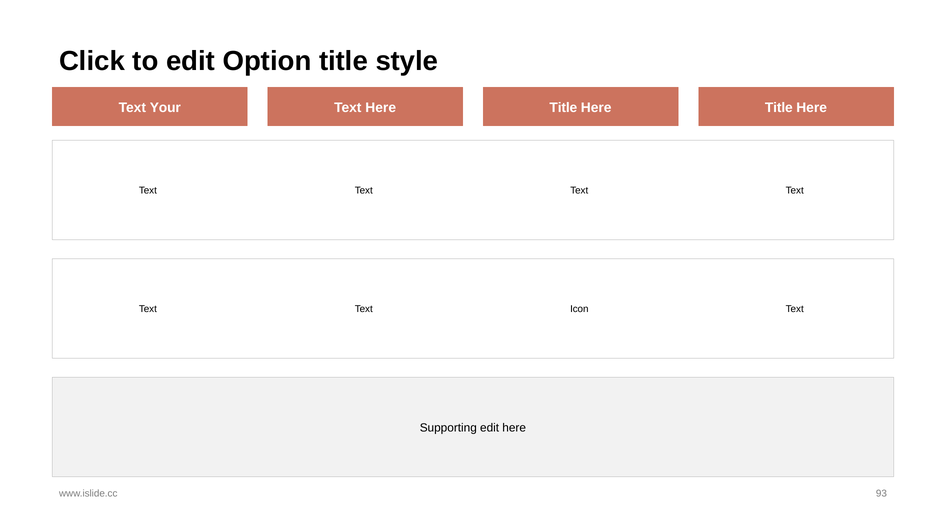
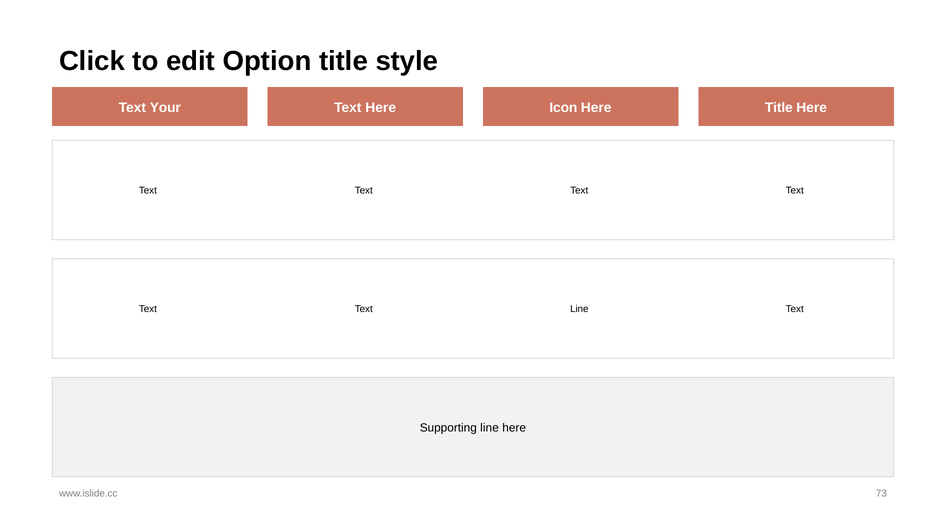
Text Here Title: Title -> Icon
Text Icon: Icon -> Line
Supporting edit: edit -> line
93: 93 -> 73
